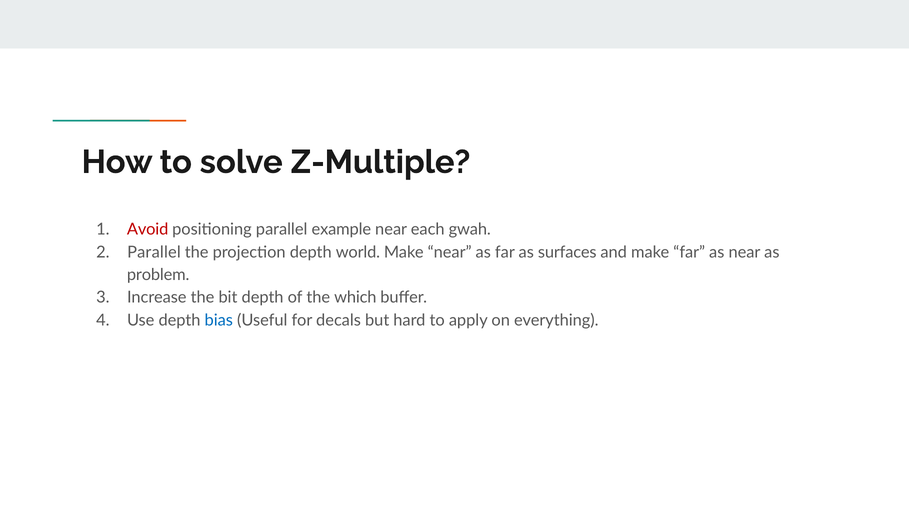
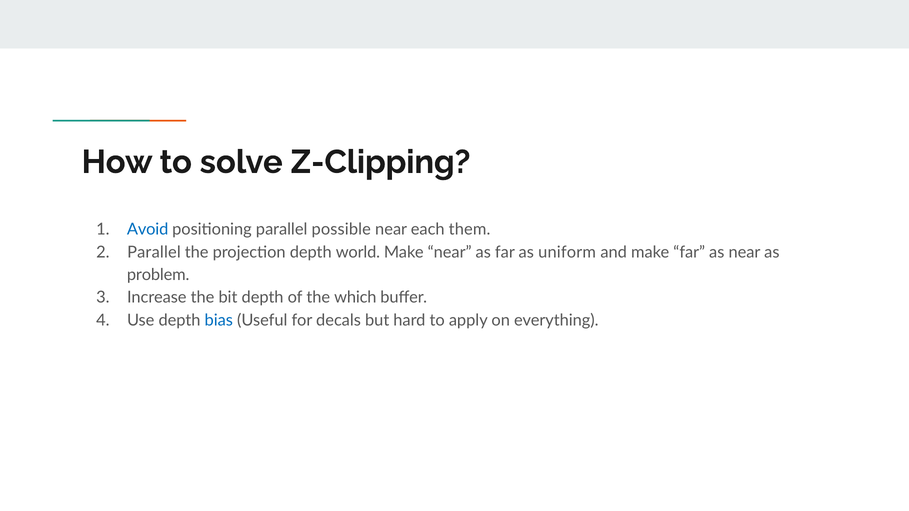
Z-Multiple: Z-Multiple -> Z-Clipping
Avoid colour: red -> blue
example: example -> possible
gwah: gwah -> them
surfaces: surfaces -> uniform
